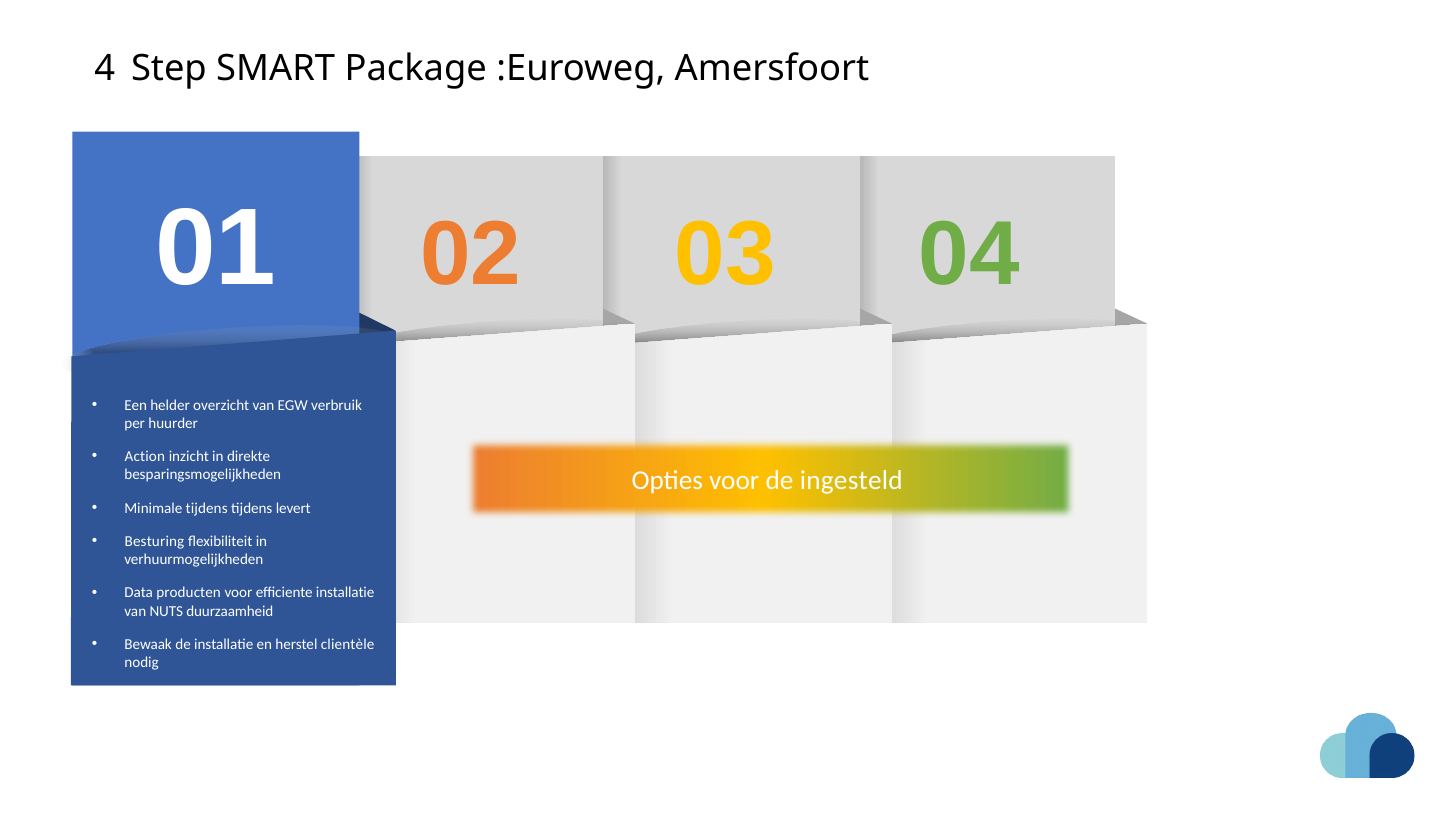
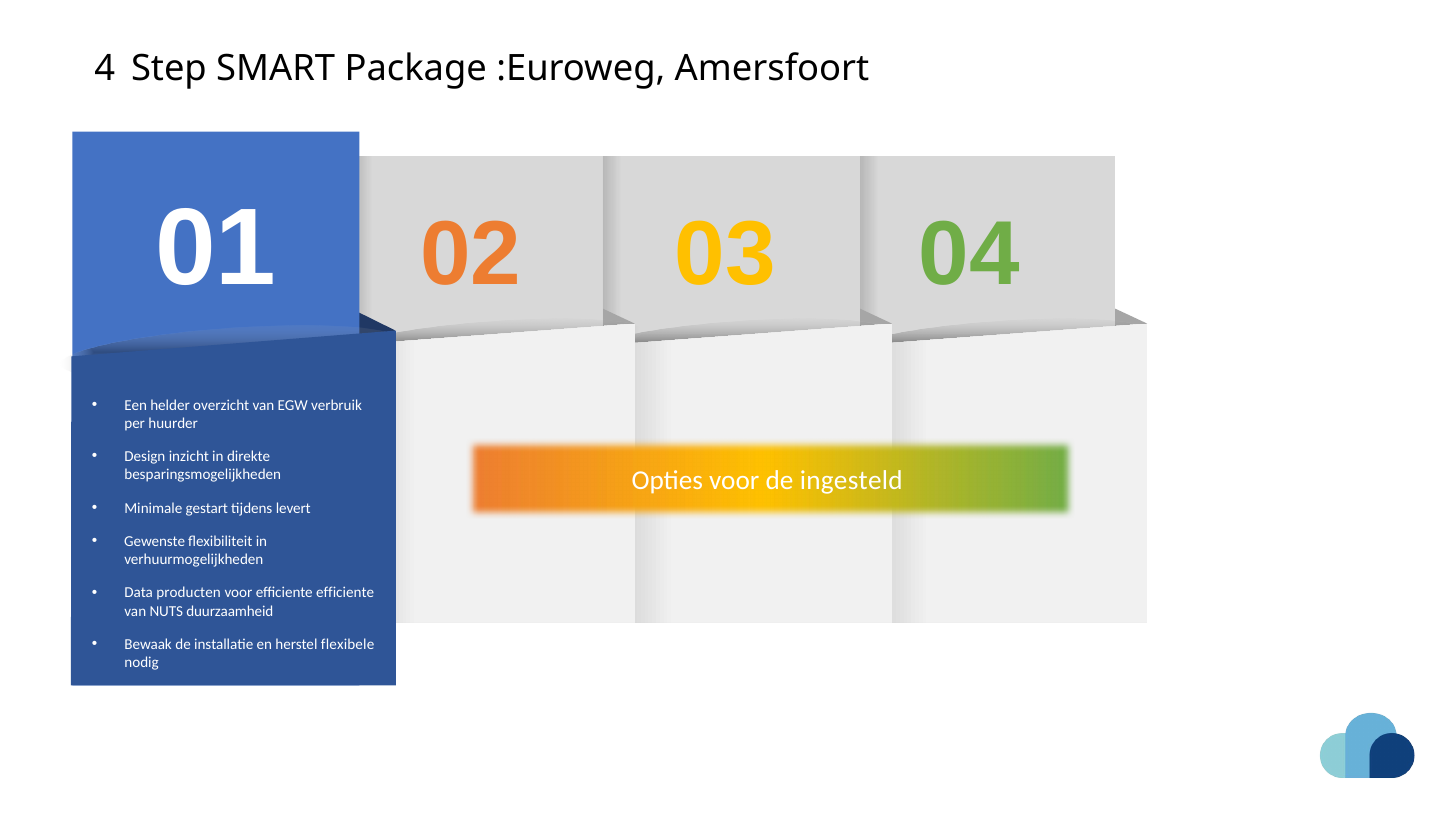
Action: Action -> Design
Minimale tijdens: tijdens -> gestart
Besturing: Besturing -> Gewenste
efficiente installatie: installatie -> efficiente
clientèle: clientèle -> flexibele
